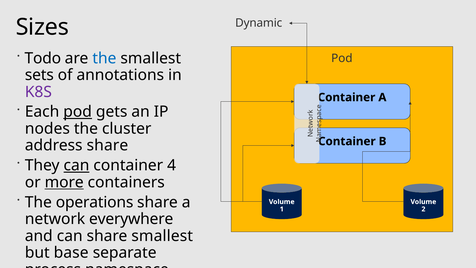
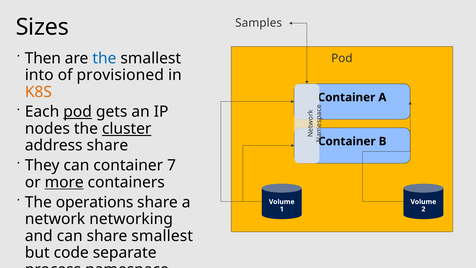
Dynamic: Dynamic -> Samples
Todo: Todo -> Then
sets: sets -> into
annotations: annotations -> provisioned
K8S colour: purple -> orange
cluster underline: none -> present
can at (76, 165) underline: present -> none
4: 4 -> 7
everywhere: everywhere -> networking
base: base -> code
